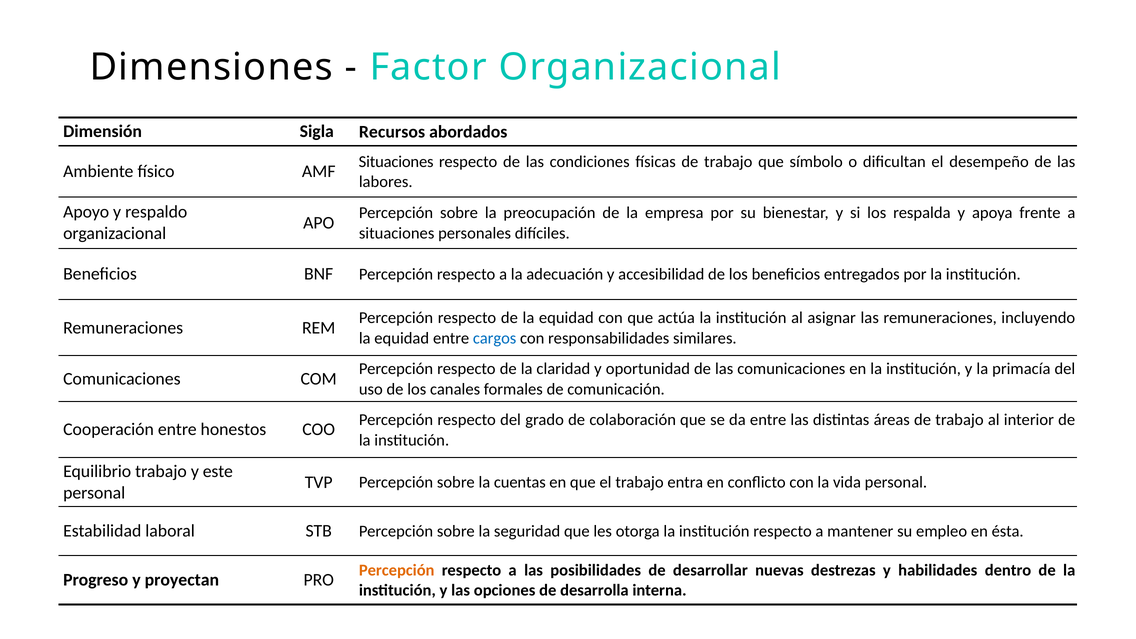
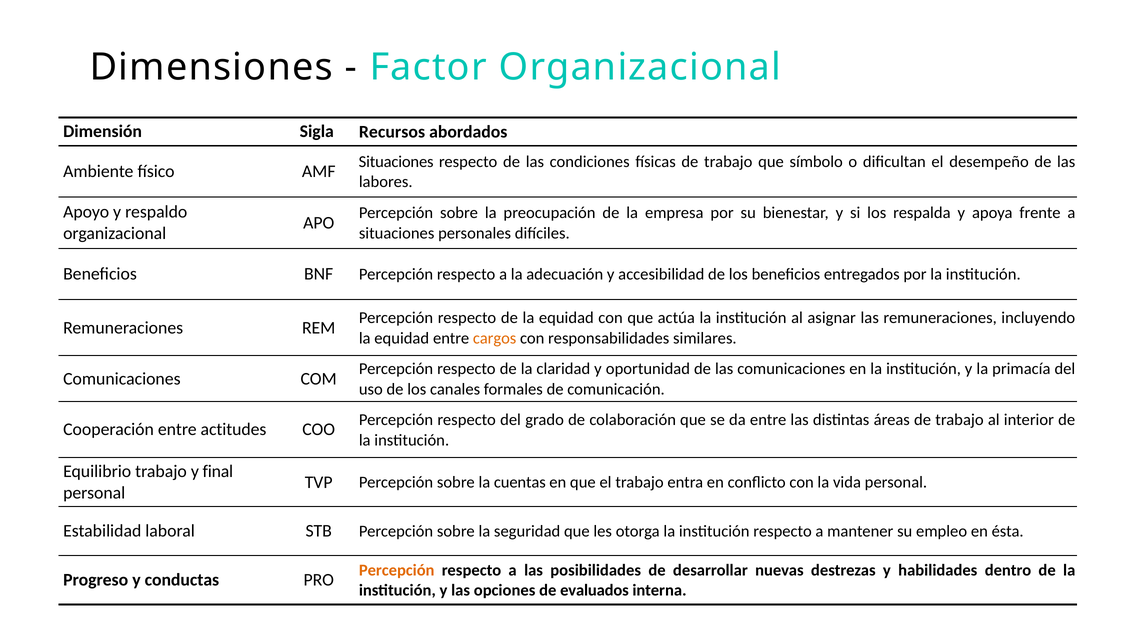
cargos colour: blue -> orange
honestos: honestos -> actitudes
este: este -> final
proyectan: proyectan -> conductas
desarrolla: desarrolla -> evaluados
